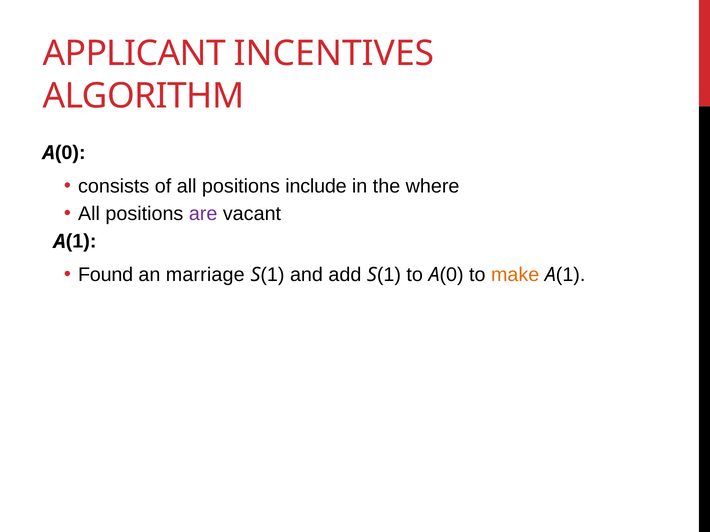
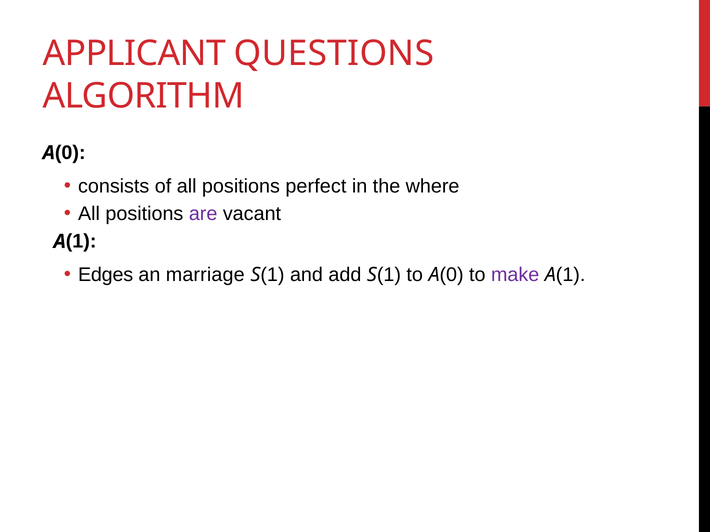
INCENTIVES: INCENTIVES -> QUESTIONS
include: include -> perfect
Found: Found -> Edges
make colour: orange -> purple
